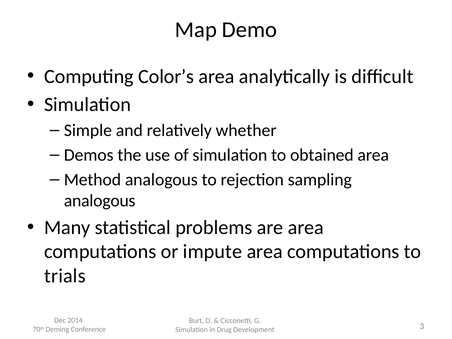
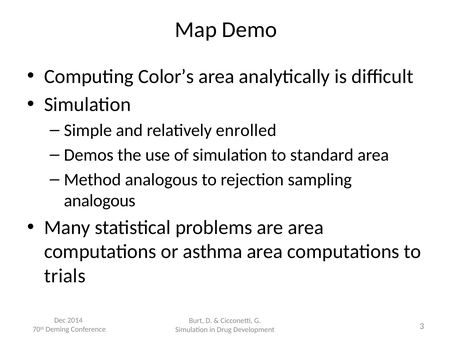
whether: whether -> enrolled
obtained: obtained -> standard
impute: impute -> asthma
